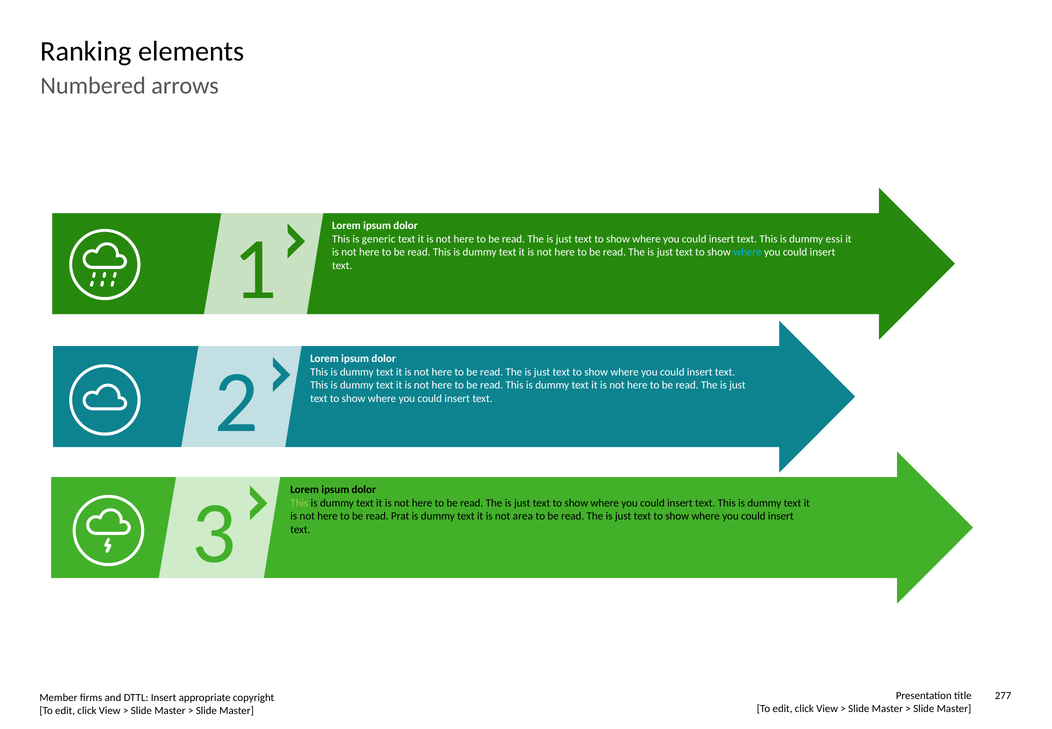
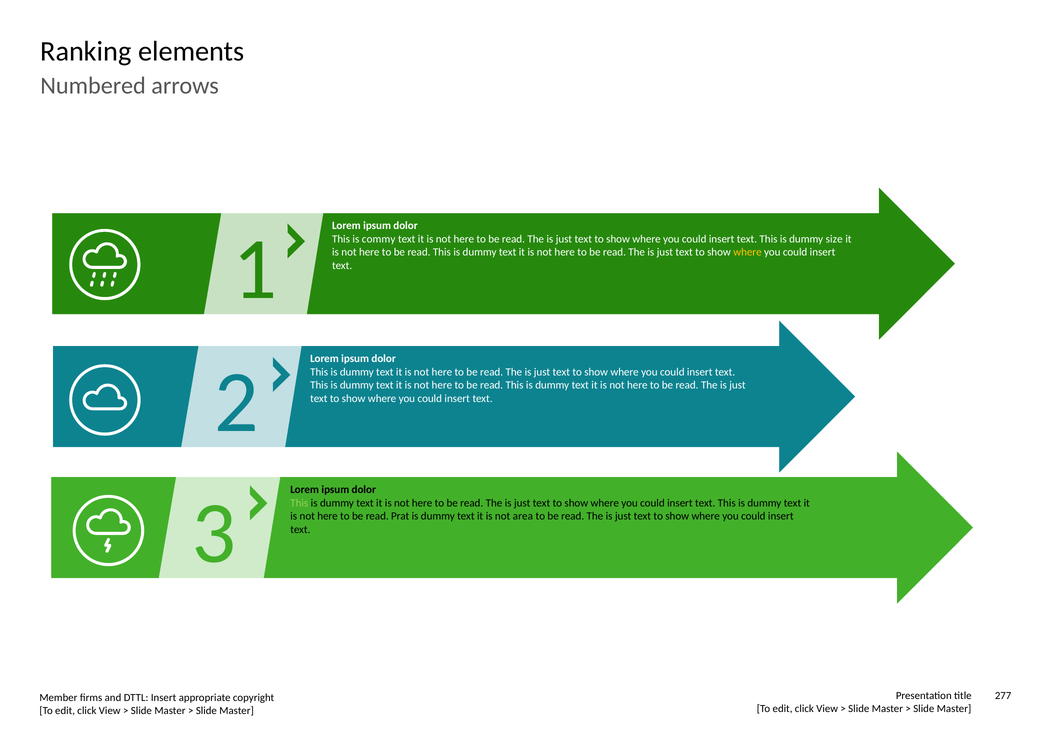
generic: generic -> commy
essi: essi -> size
where at (747, 252) colour: light blue -> yellow
